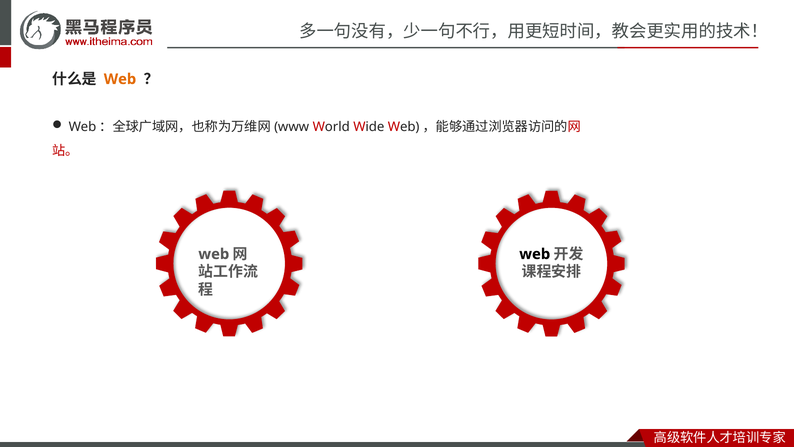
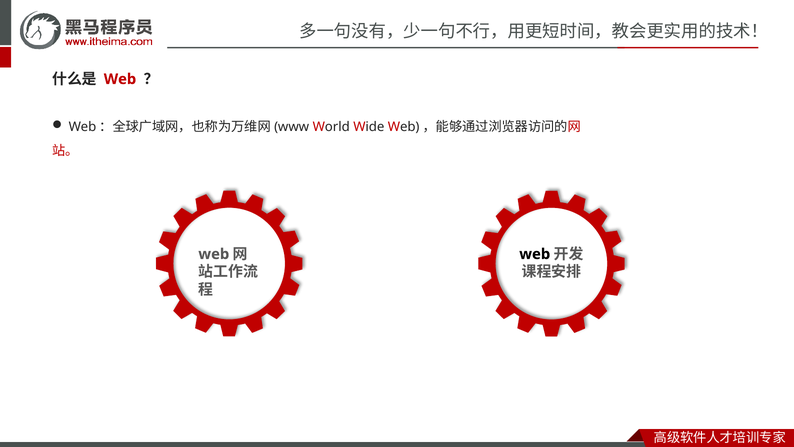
Web at (120, 79) colour: orange -> red
